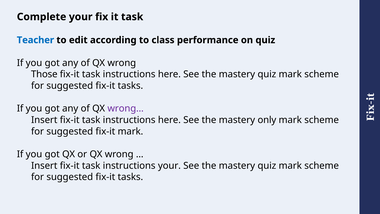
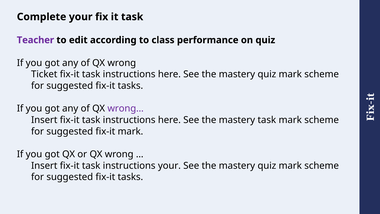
Teacher colour: blue -> purple
Those: Those -> Ticket
mastery only: only -> task
